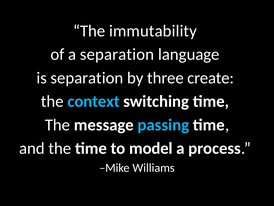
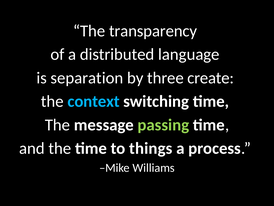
immutability: immutability -> transparency
a separation: separation -> distributed
passing colour: light blue -> light green
model: model -> things
